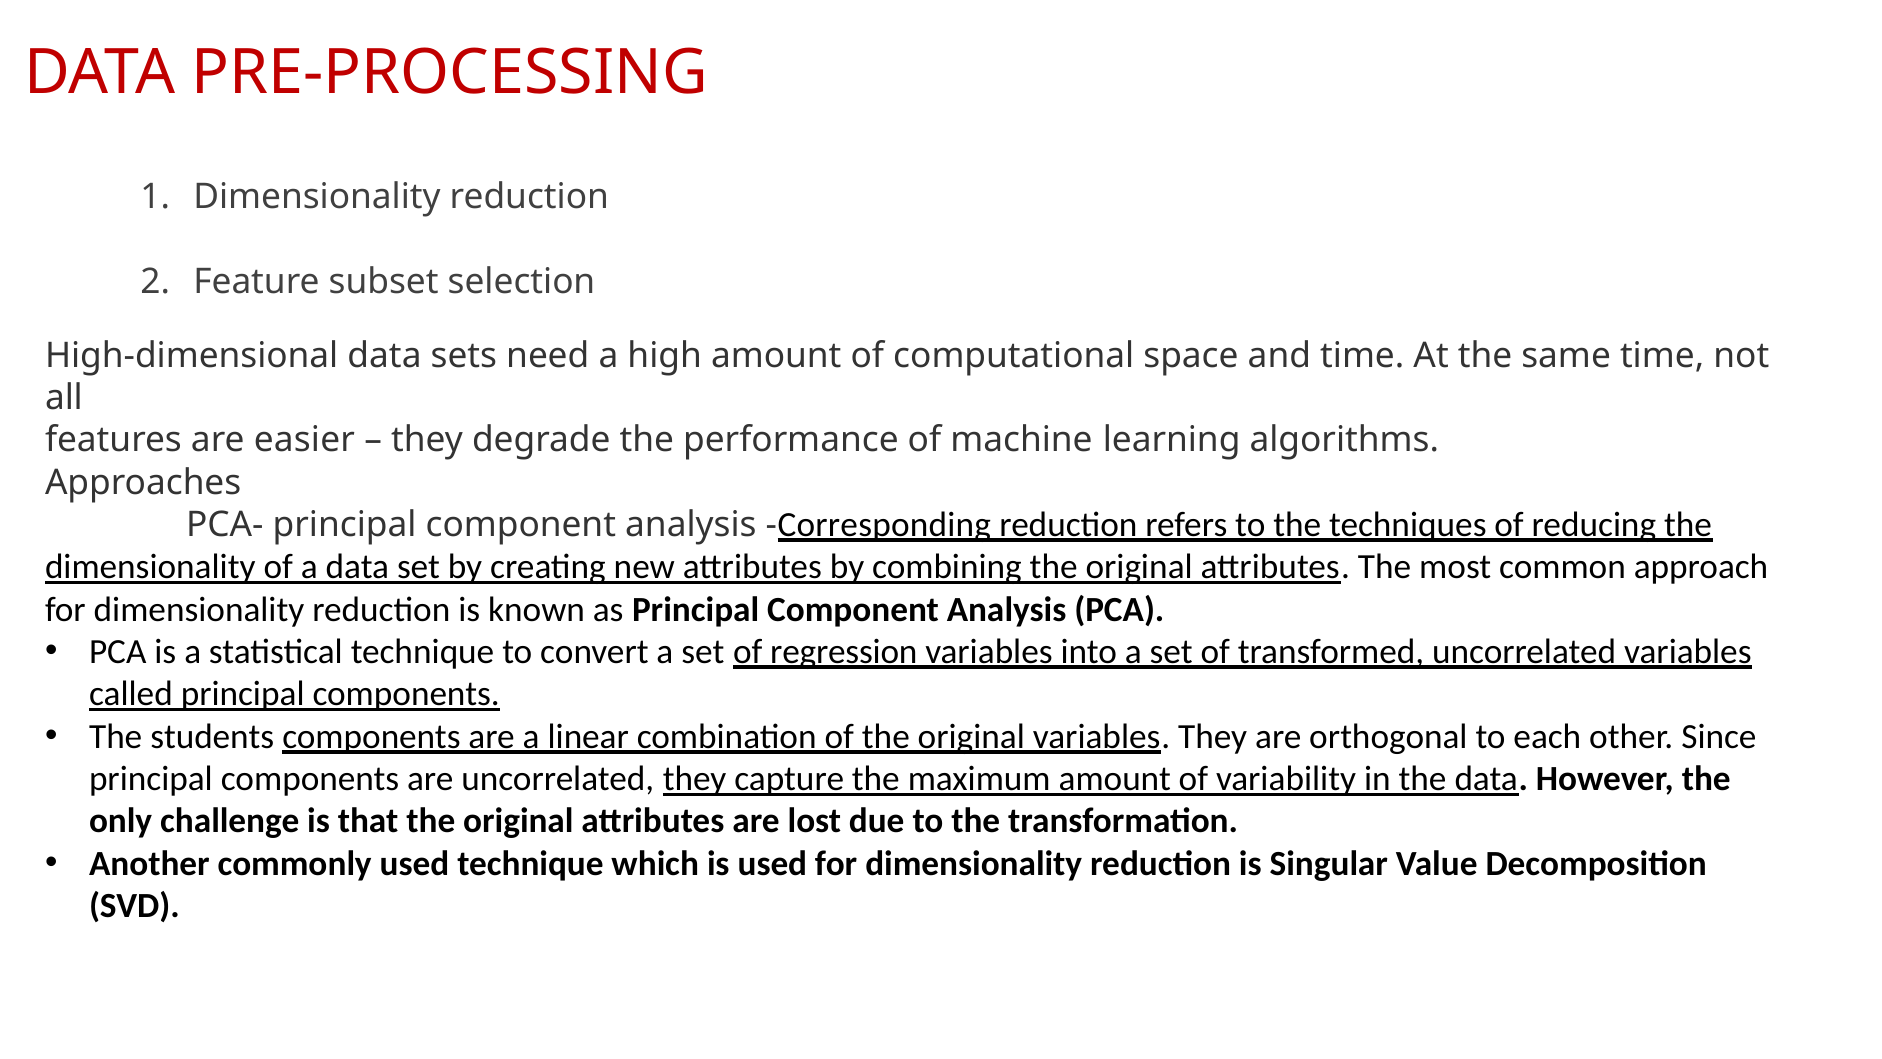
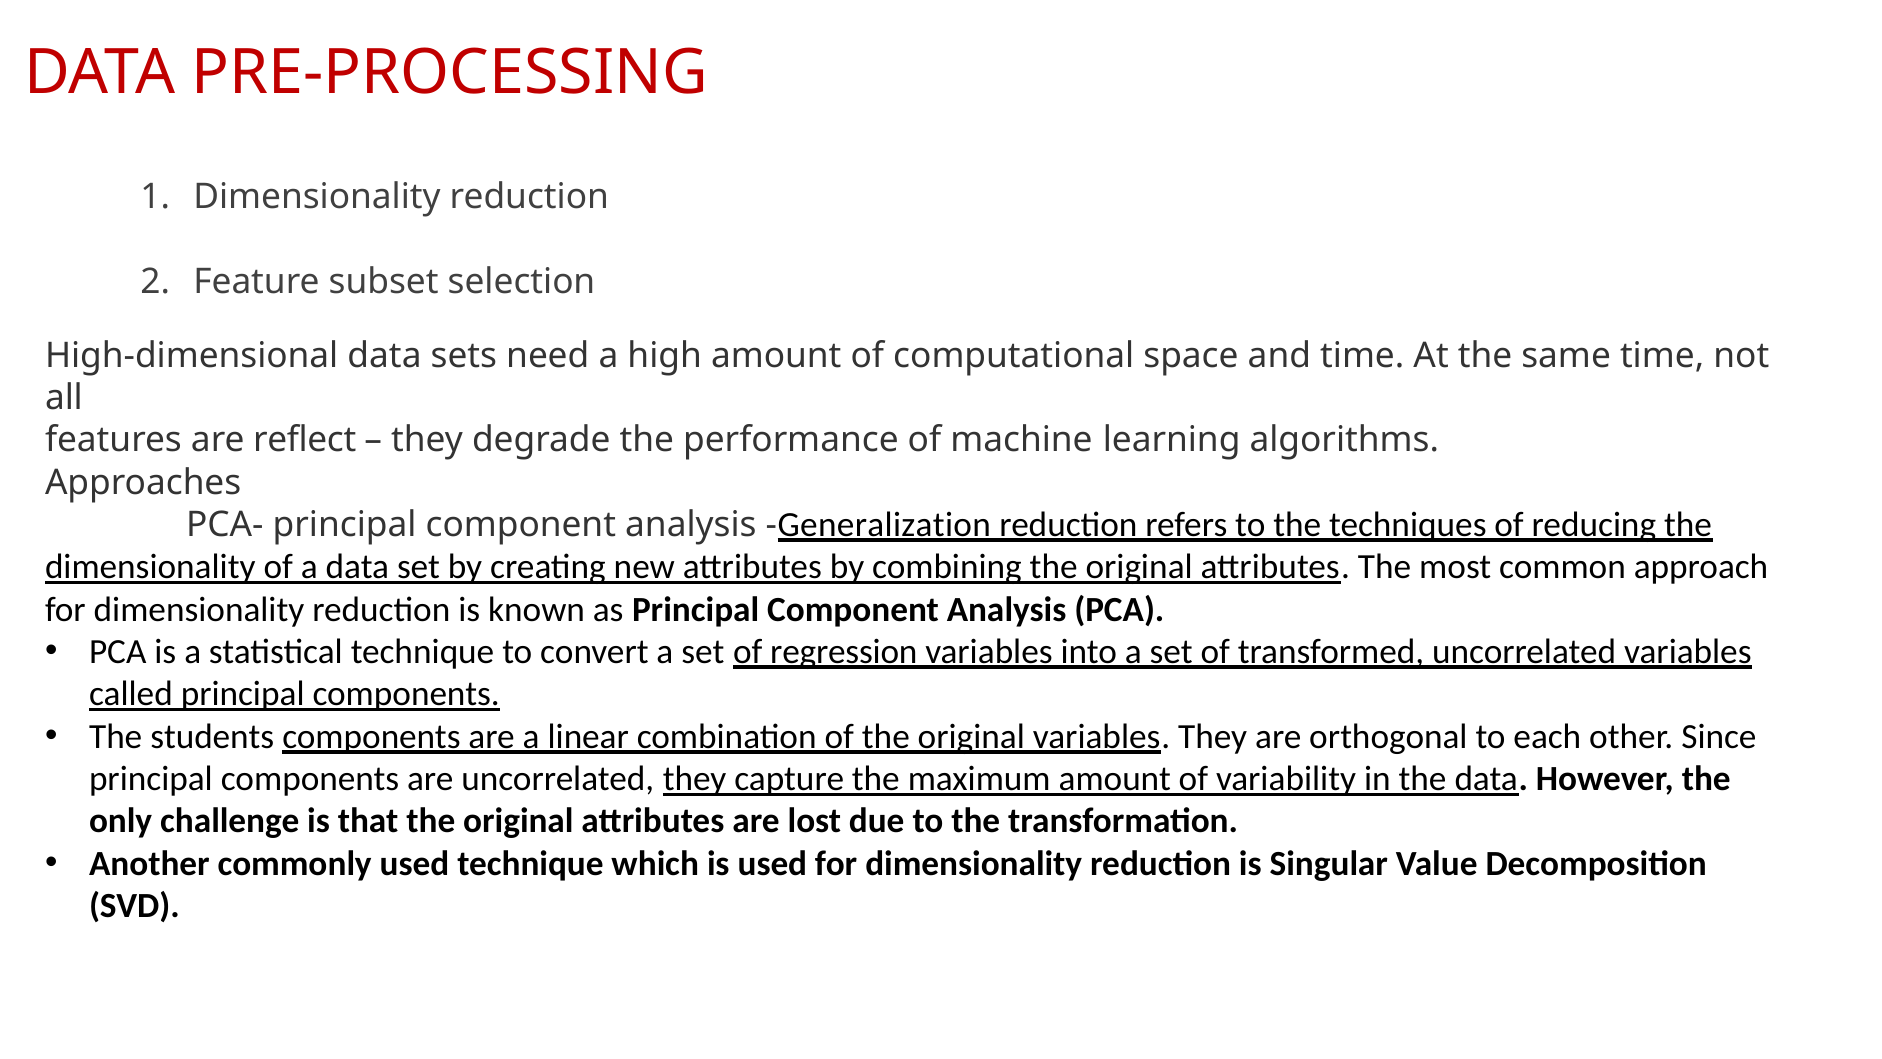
easier: easier -> reflect
Corresponding: Corresponding -> Generalization
